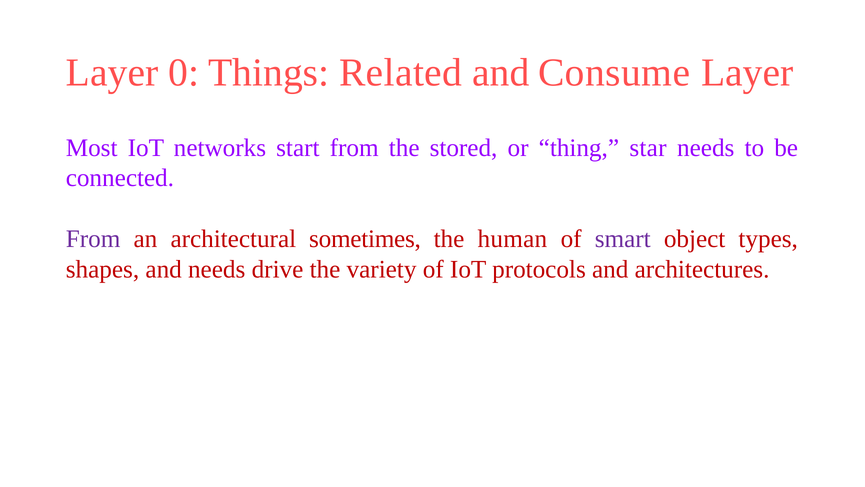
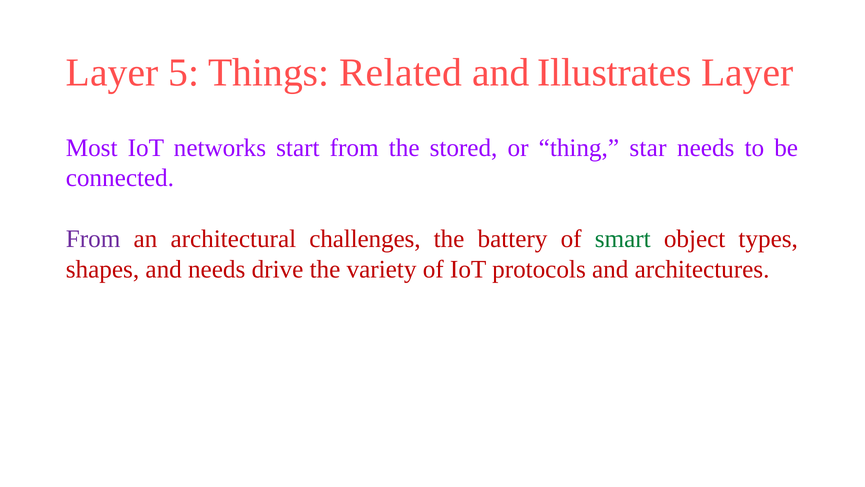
0: 0 -> 5
Consume: Consume -> Illustrates
sometimes: sometimes -> challenges
human: human -> battery
smart colour: purple -> green
